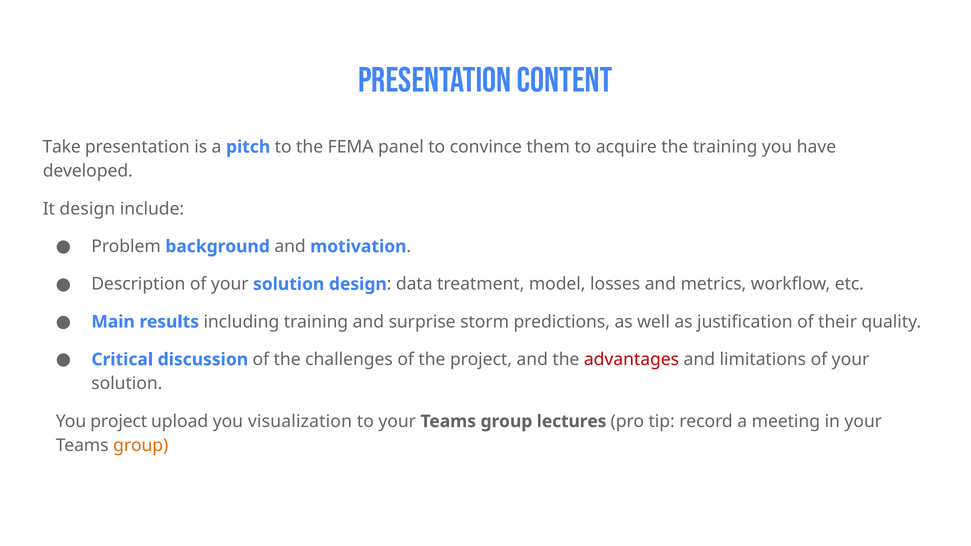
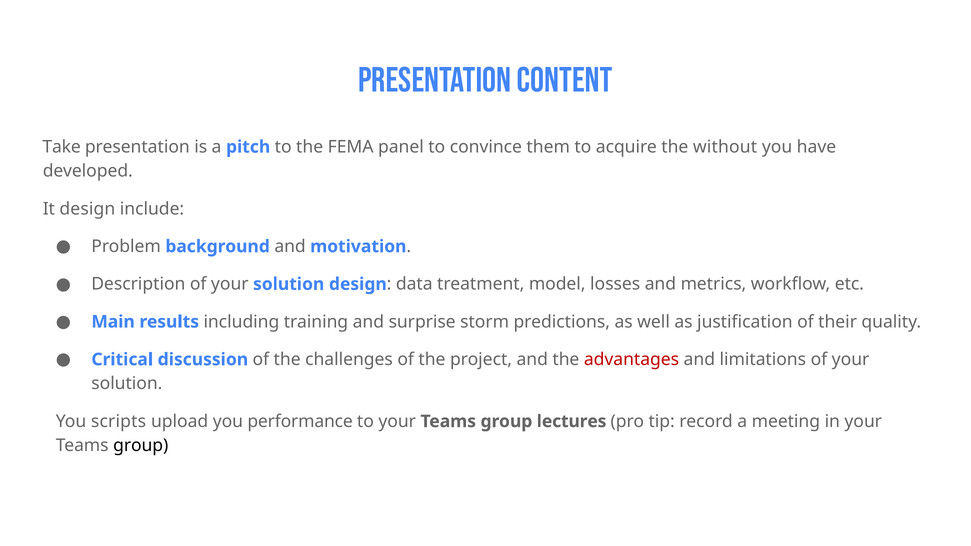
the training: training -> without
You project: project -> scripts
visualization: visualization -> performance
group at (141, 446) colour: orange -> black
